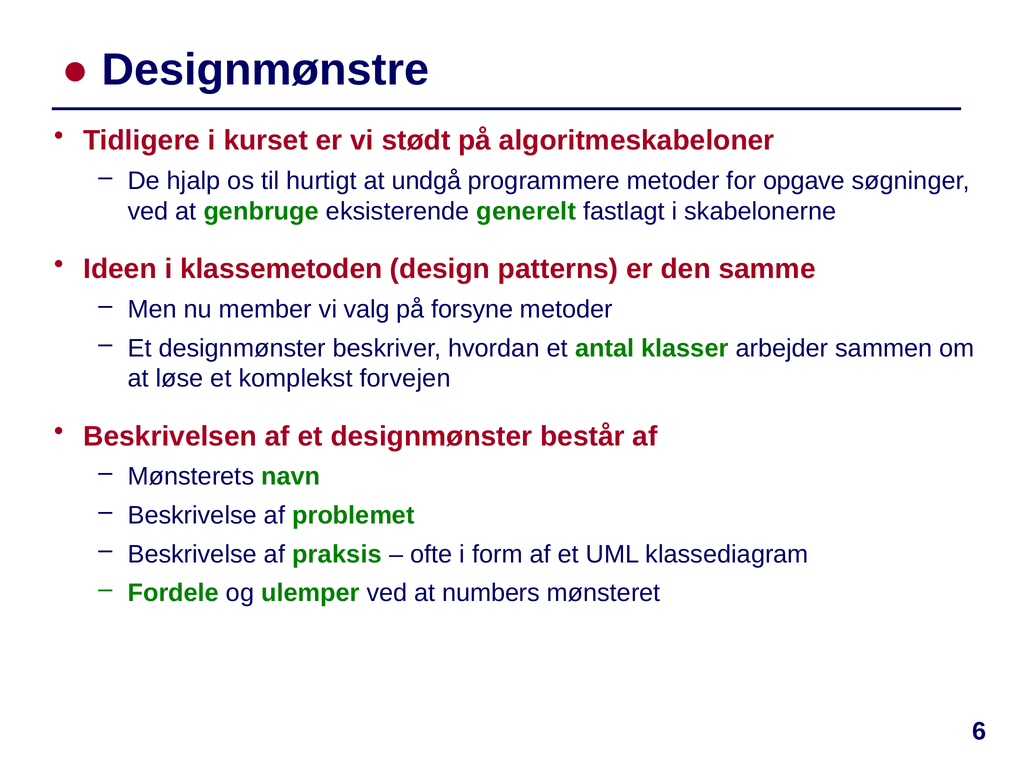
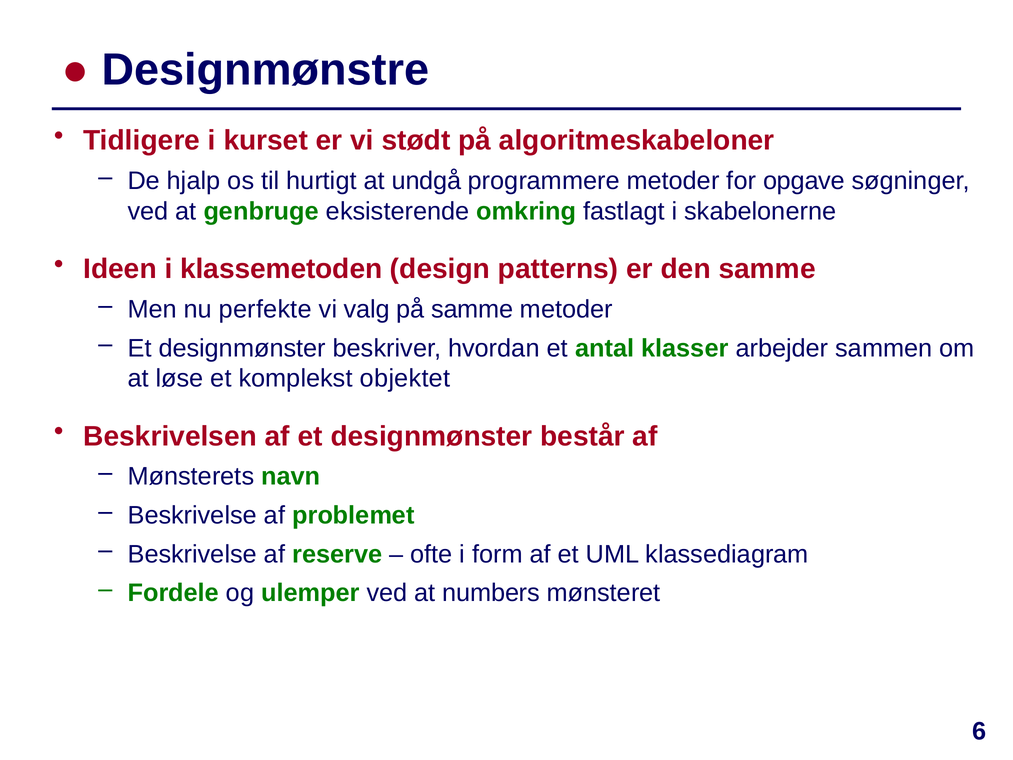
generelt: generelt -> omkring
member: member -> perfekte
på forsyne: forsyne -> samme
forvejen: forvejen -> objektet
praksis: praksis -> reserve
